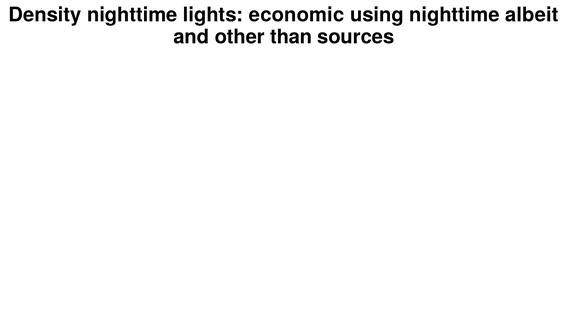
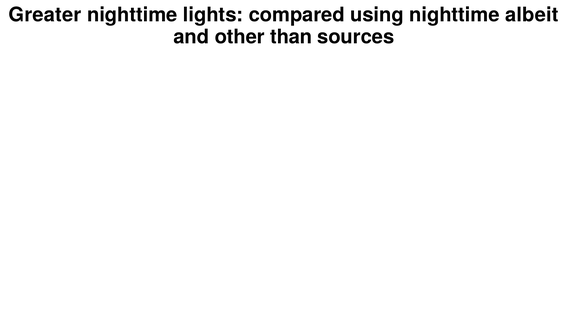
Density: Density -> Greater
economic: economic -> compared
